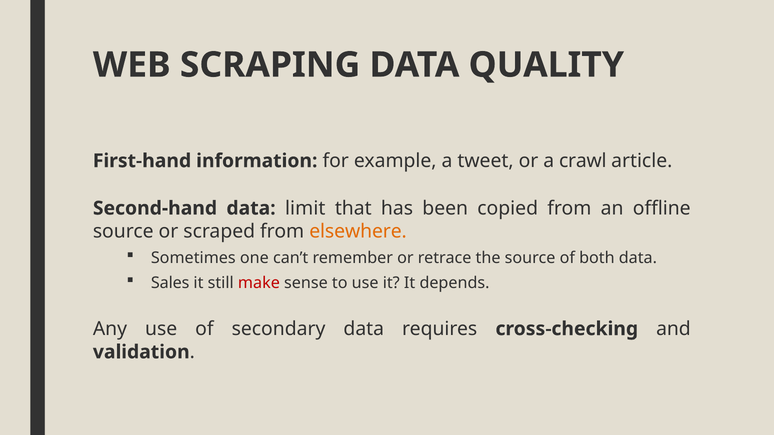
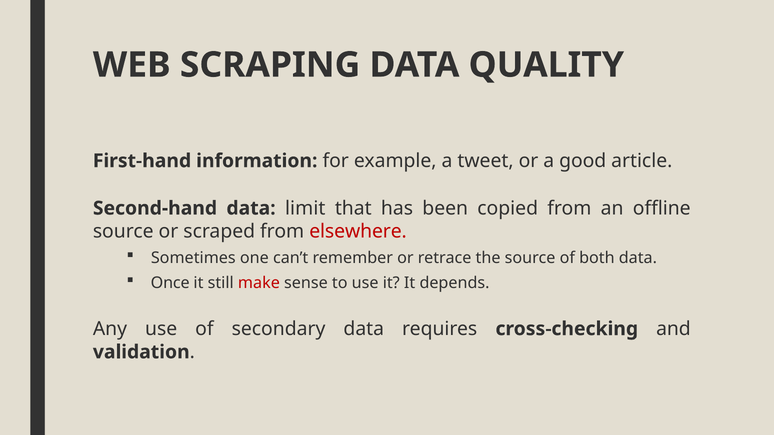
crawl: crawl -> good
elsewhere colour: orange -> red
Sales: Sales -> Once
